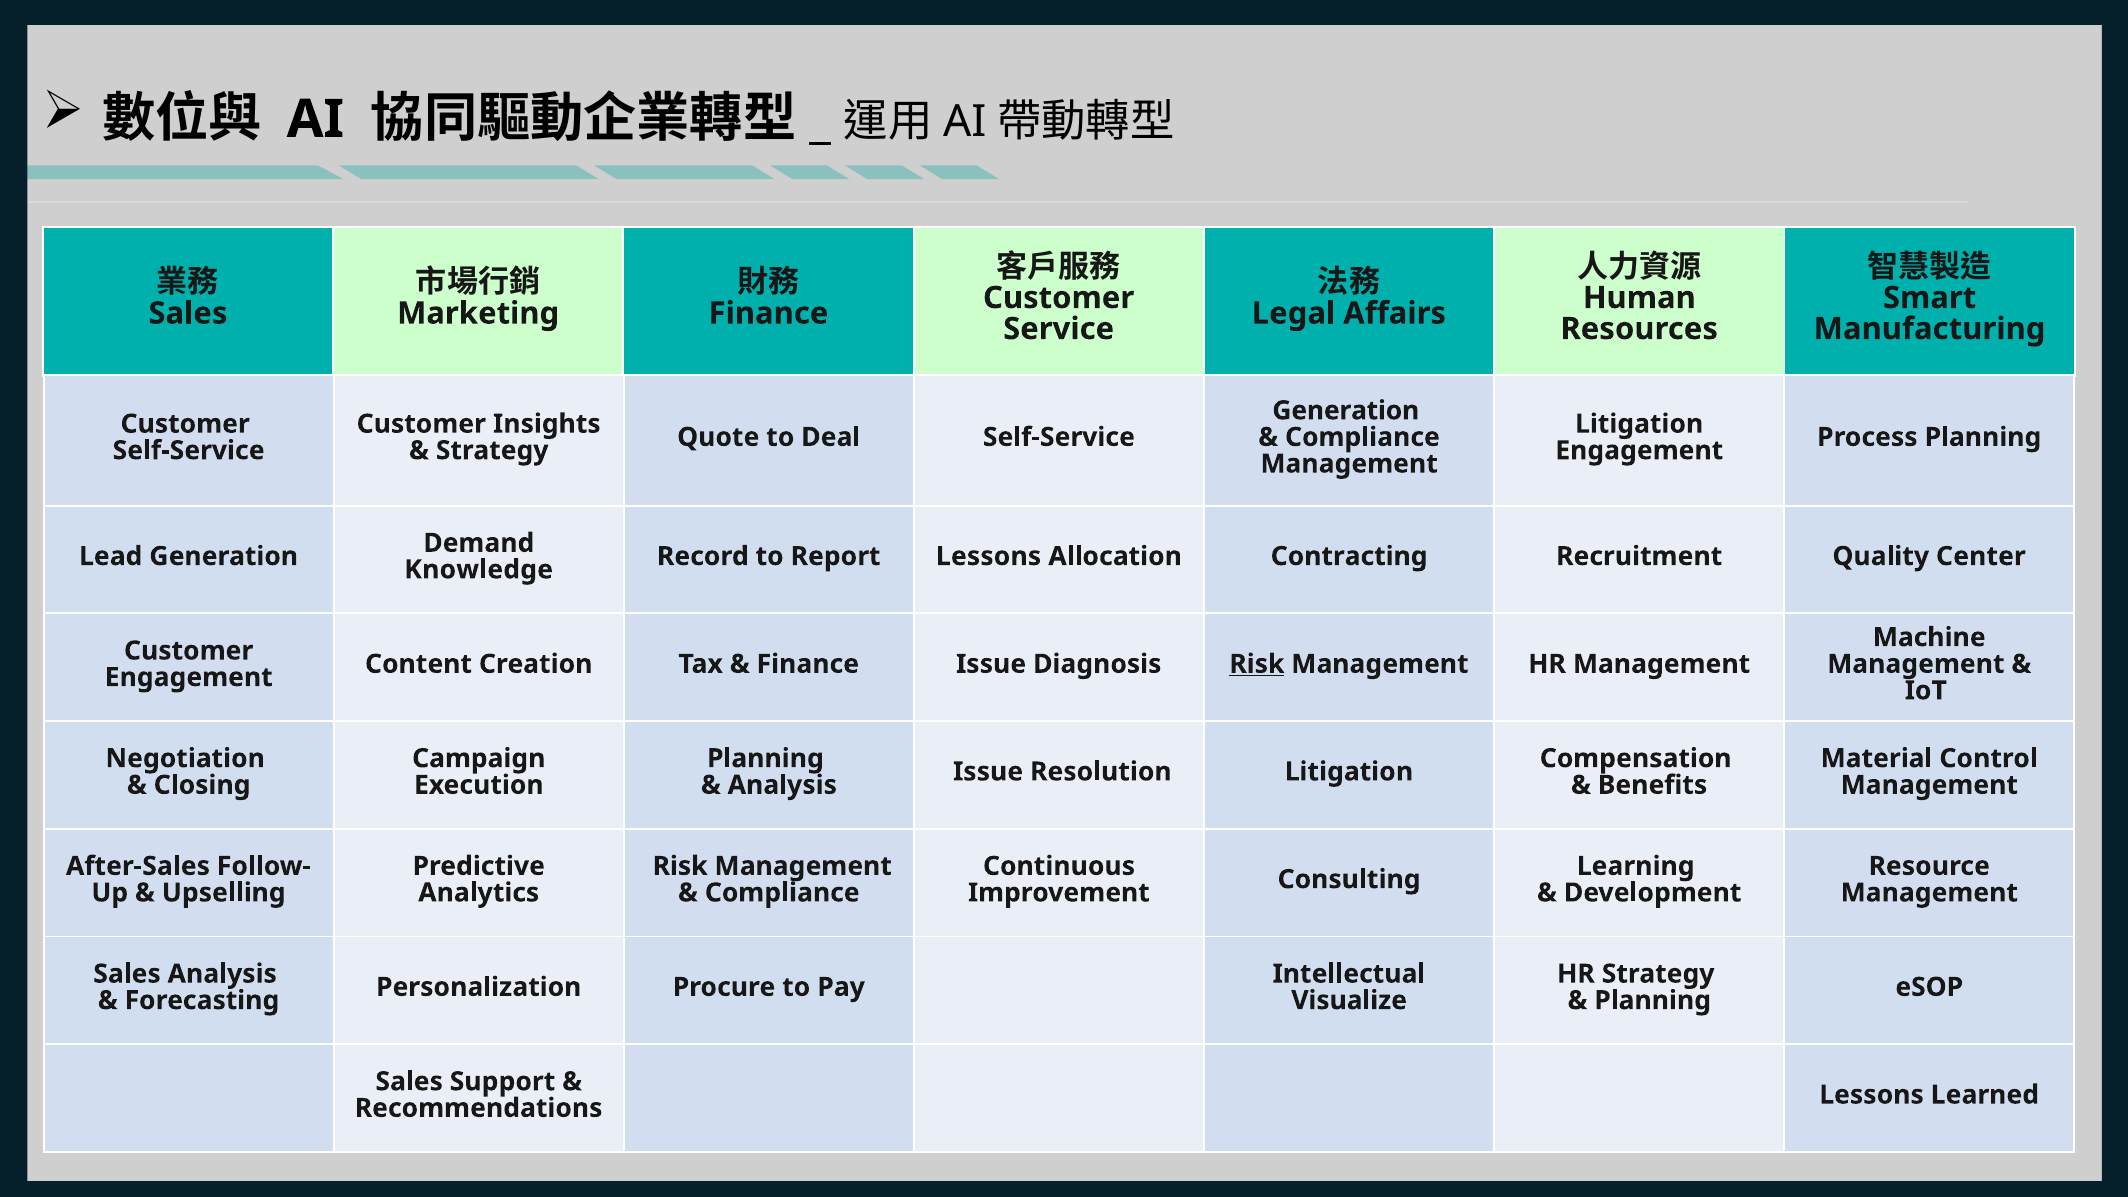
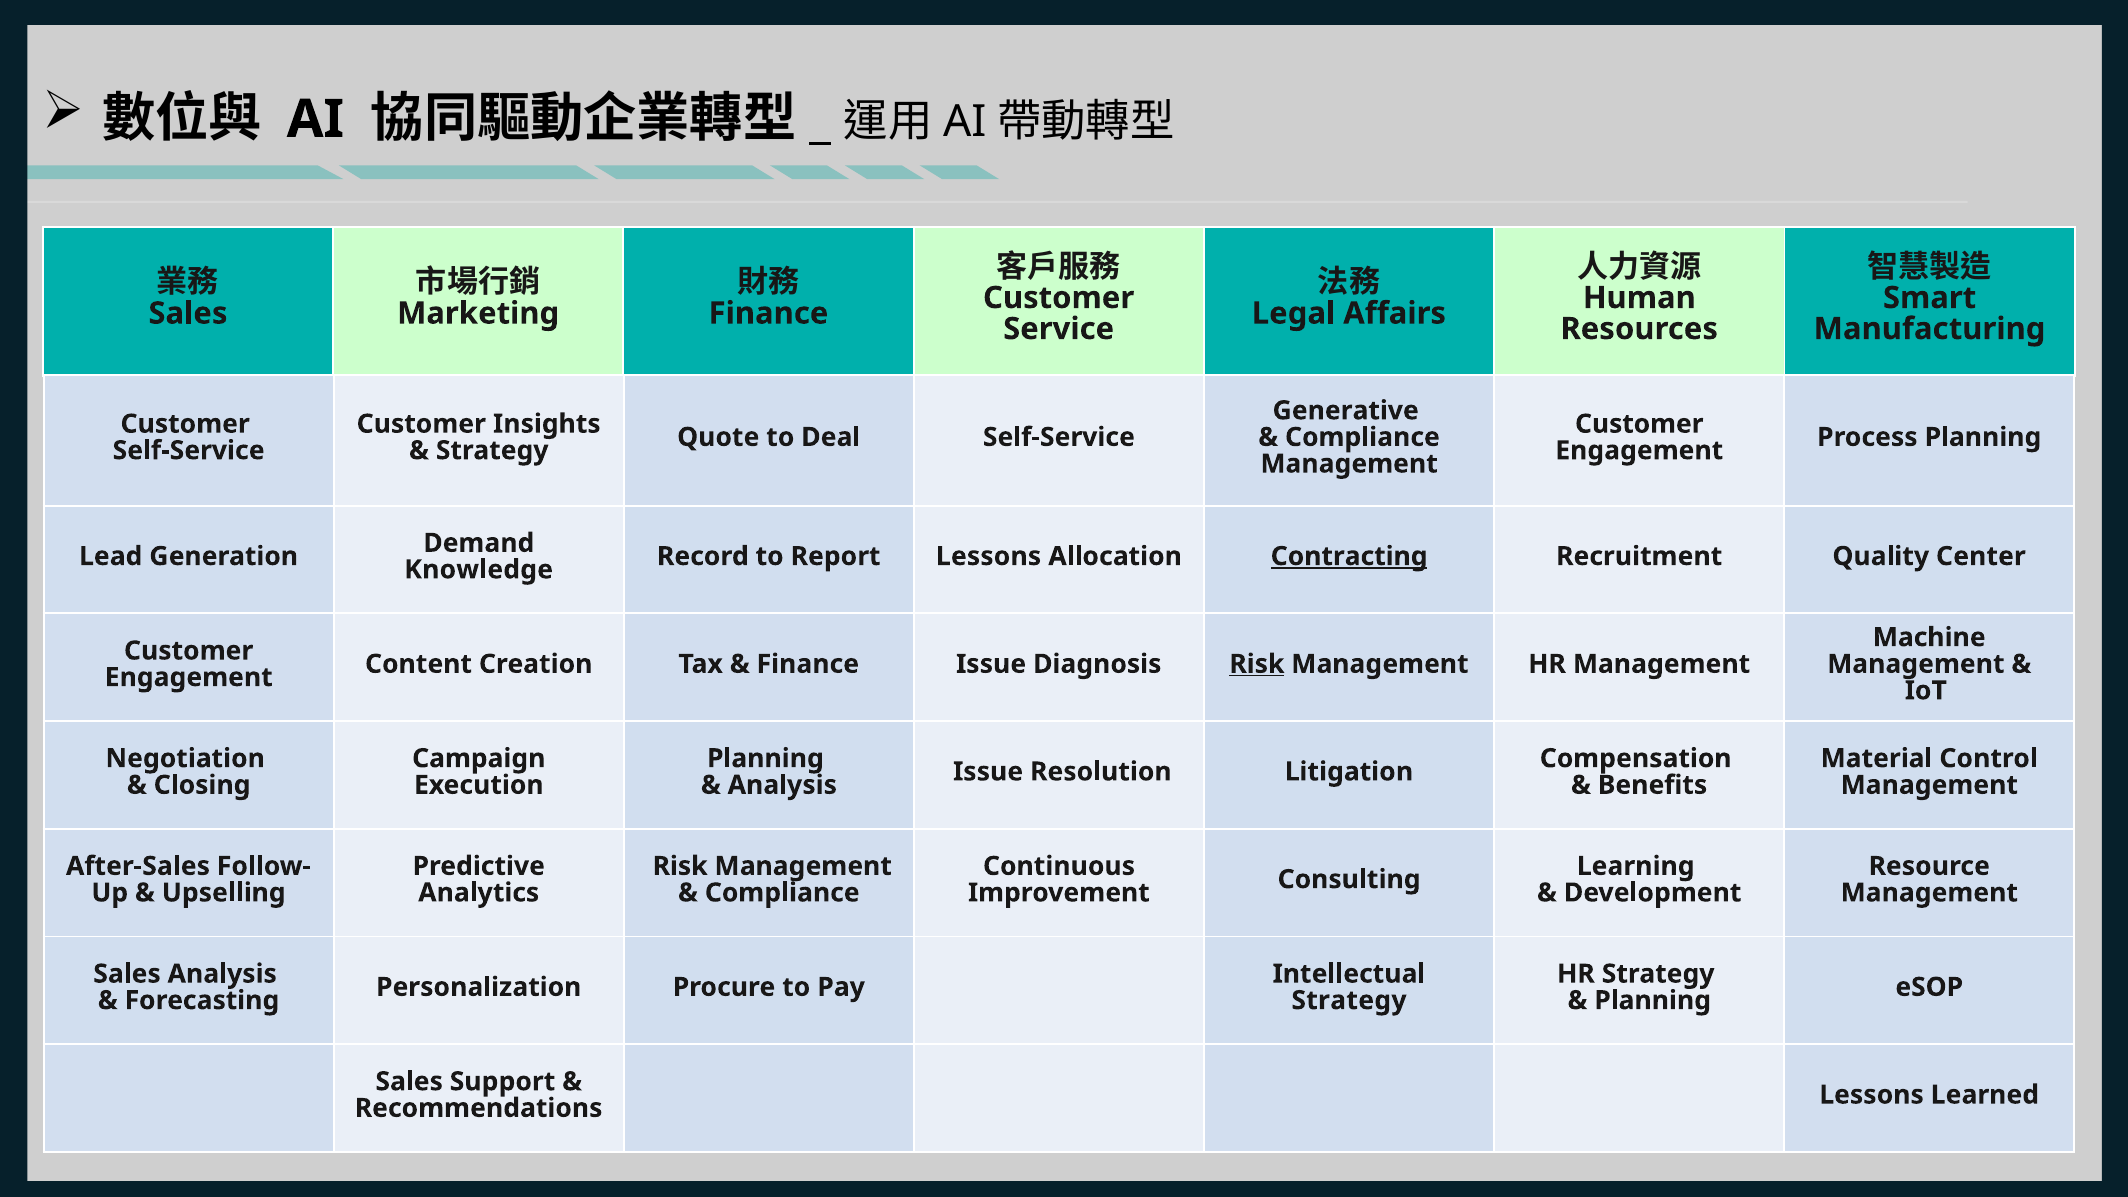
Generation at (1346, 411): Generation -> Generative
Litigation at (1639, 424): Litigation -> Customer
Contracting underline: none -> present
Visualize at (1349, 1000): Visualize -> Strategy
